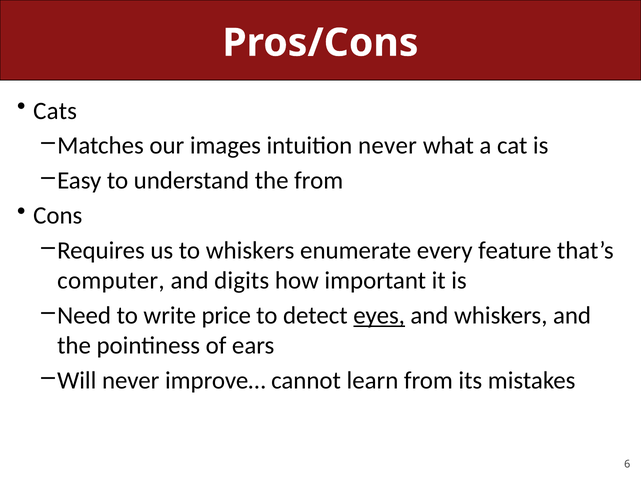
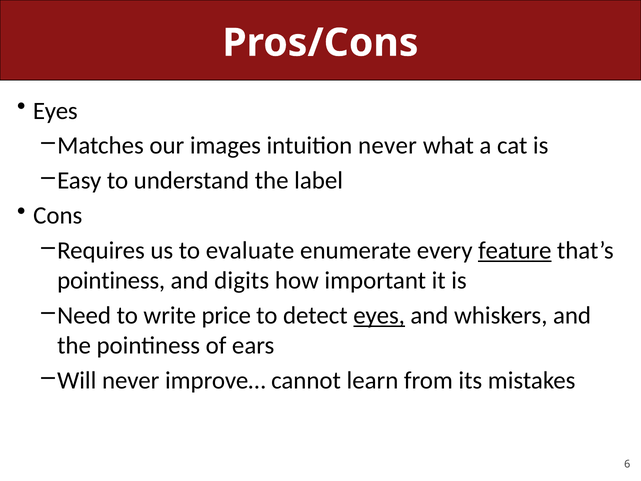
Cats at (55, 111): Cats -> Eyes
the from: from -> label
to whiskers: whiskers -> evaluate
feature underline: none -> present
computer at (111, 280): computer -> pointiness
